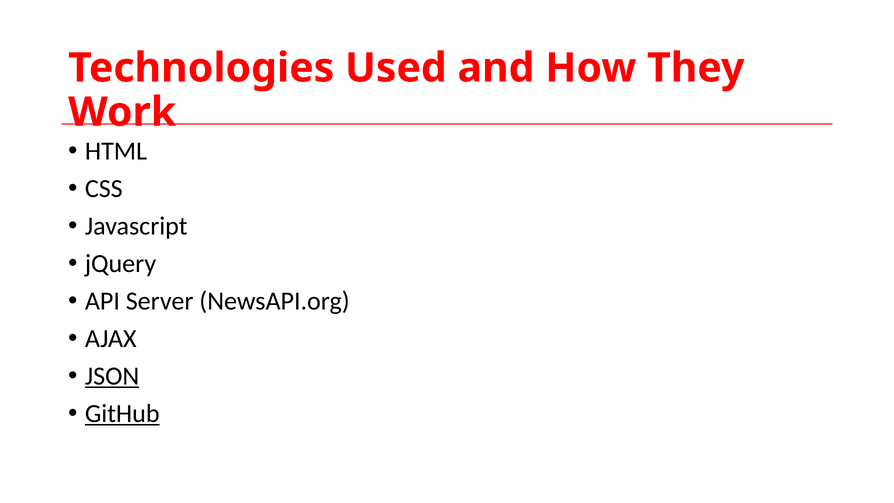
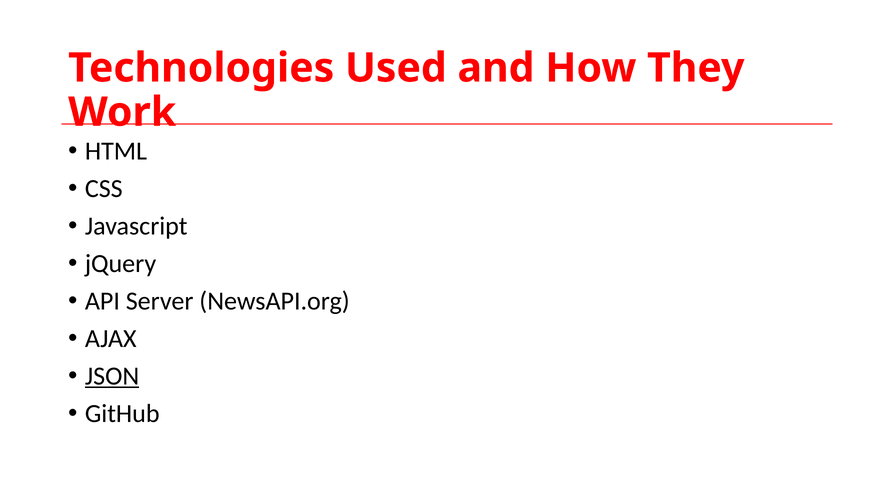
GitHub underline: present -> none
